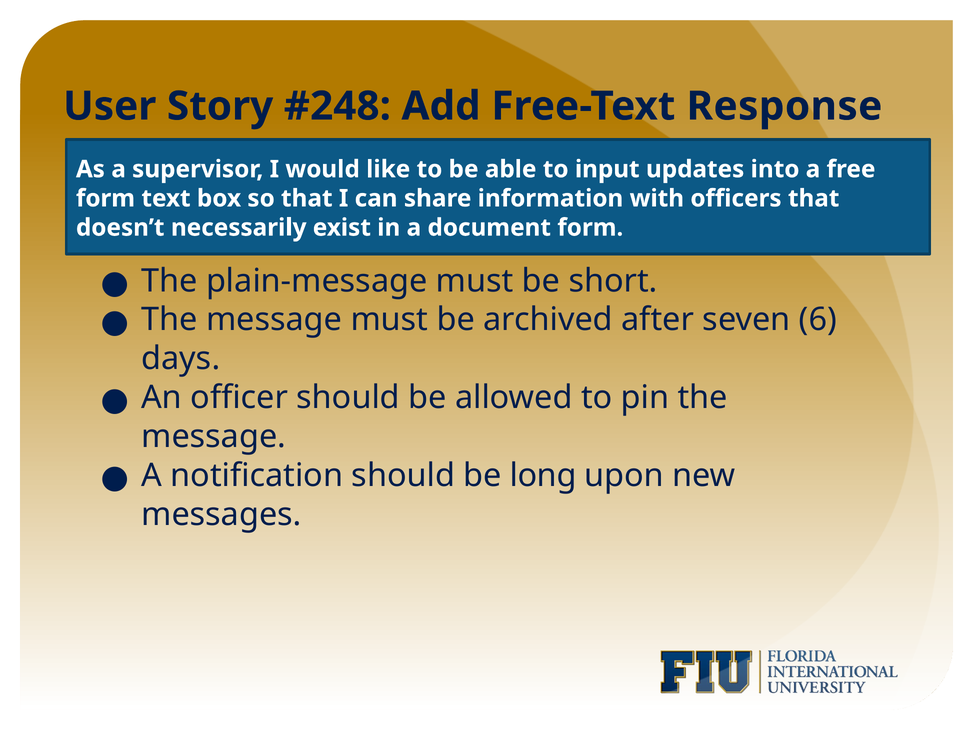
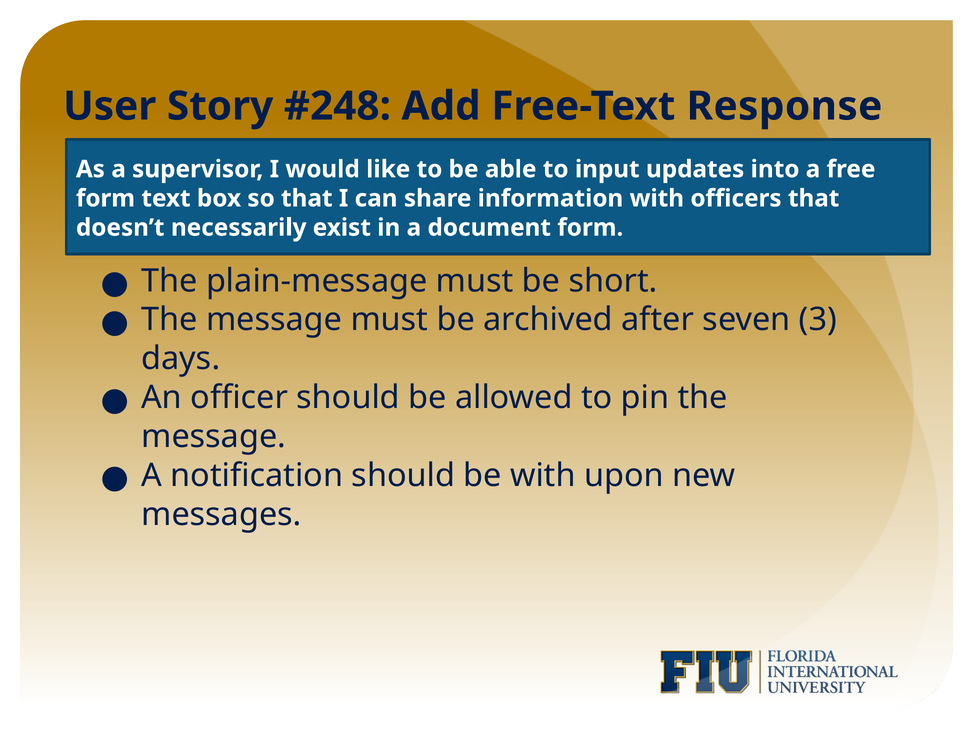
6: 6 -> 3
be long: long -> with
